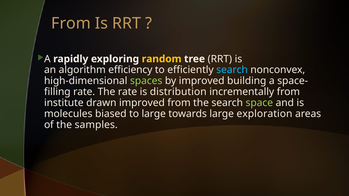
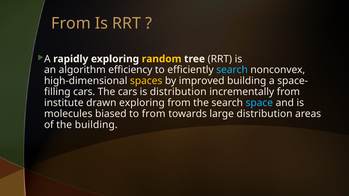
spaces colour: light green -> yellow
rate at (84, 92): rate -> cars
The rate: rate -> cars
drawn improved: improved -> exploring
space colour: light green -> light blue
to large: large -> from
large exploration: exploration -> distribution
the samples: samples -> building
